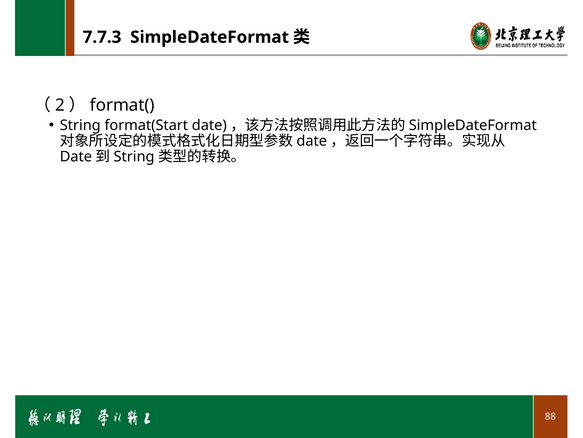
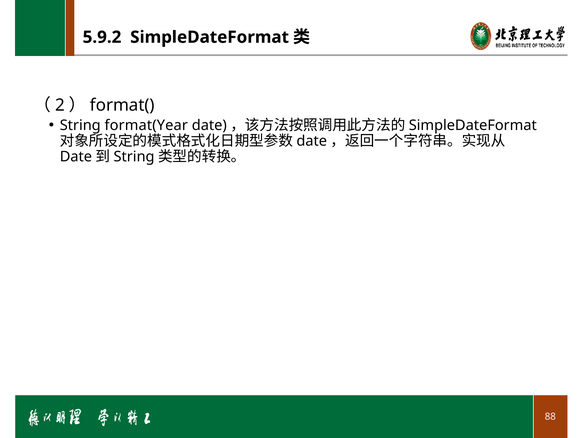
7.7.3: 7.7.3 -> 5.9.2
format(Start: format(Start -> format(Year
